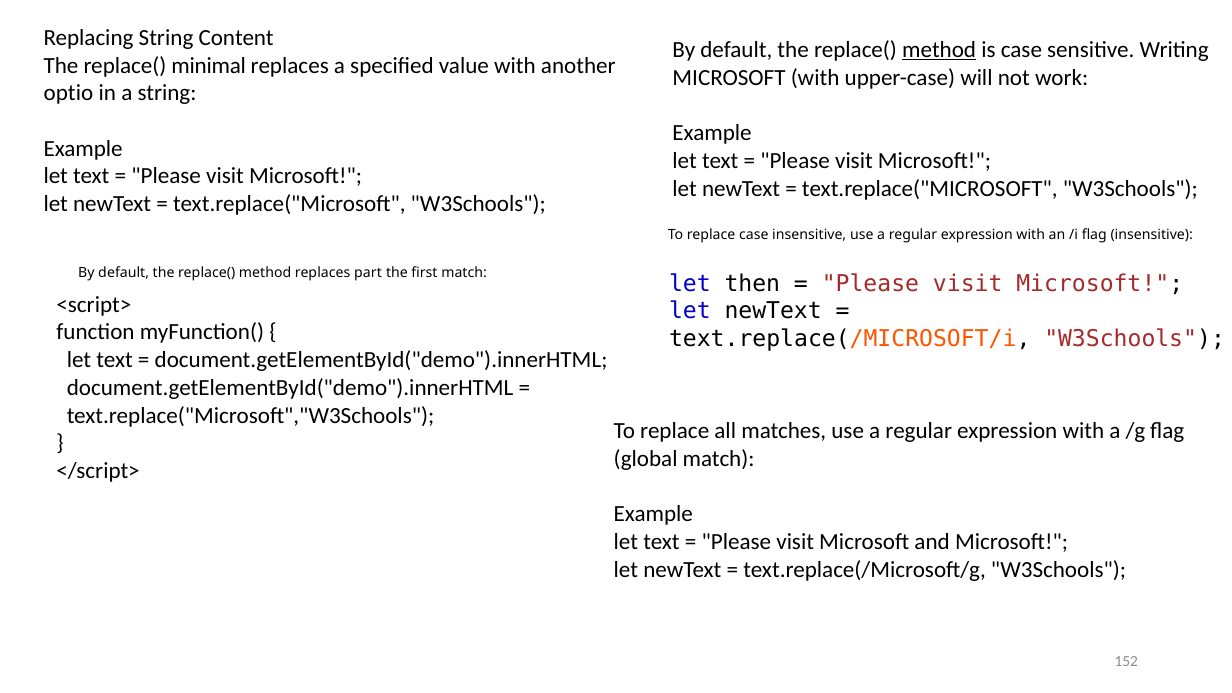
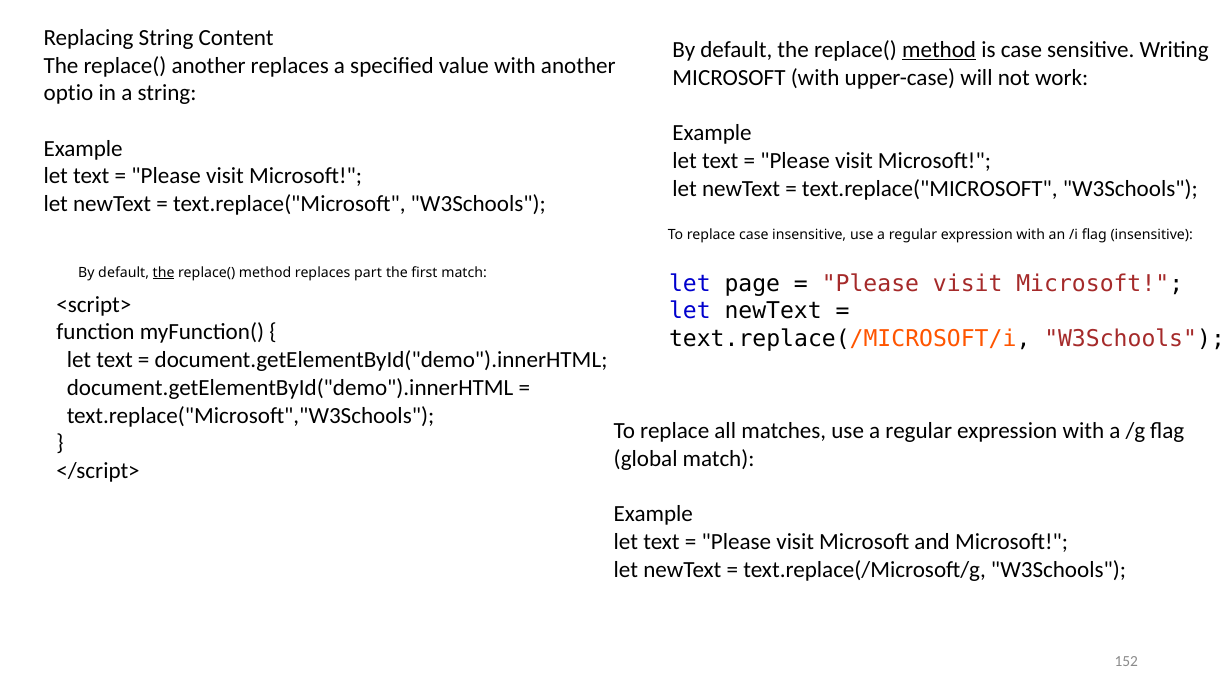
replace( minimal: minimal -> another
the at (164, 272) underline: none -> present
then: then -> page
